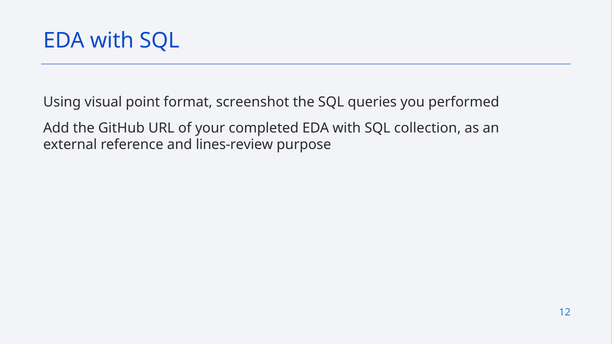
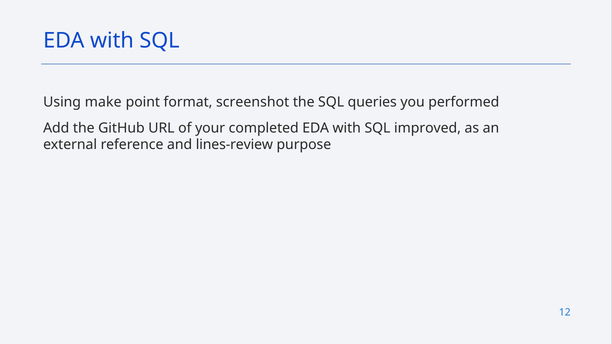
visual: visual -> make
collection: collection -> improved
